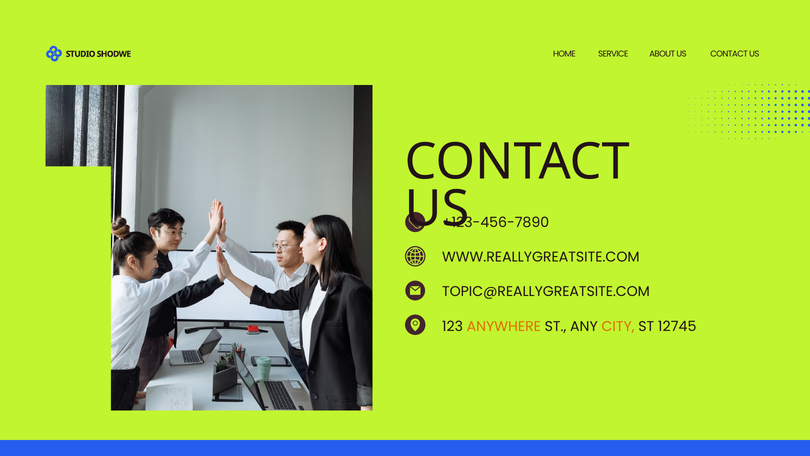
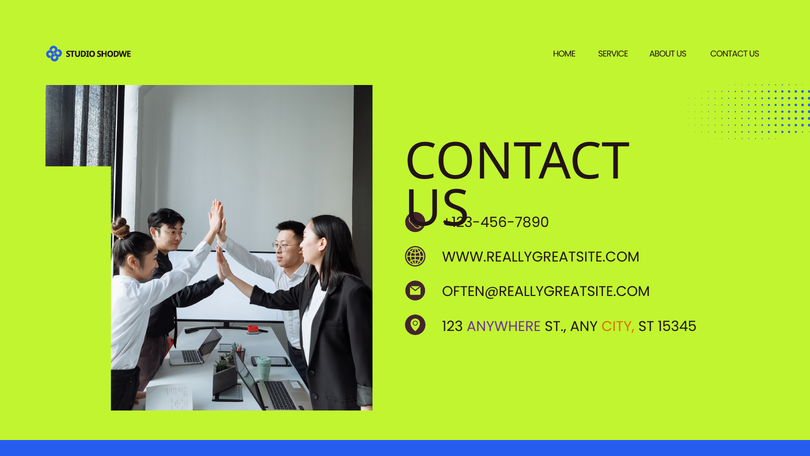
TOPIC@REALLYGREATSITE.COM: TOPIC@REALLYGREATSITE.COM -> OFTEN@REALLYGREATSITE.COM
ANYWHERE colour: orange -> purple
12745: 12745 -> 15345
